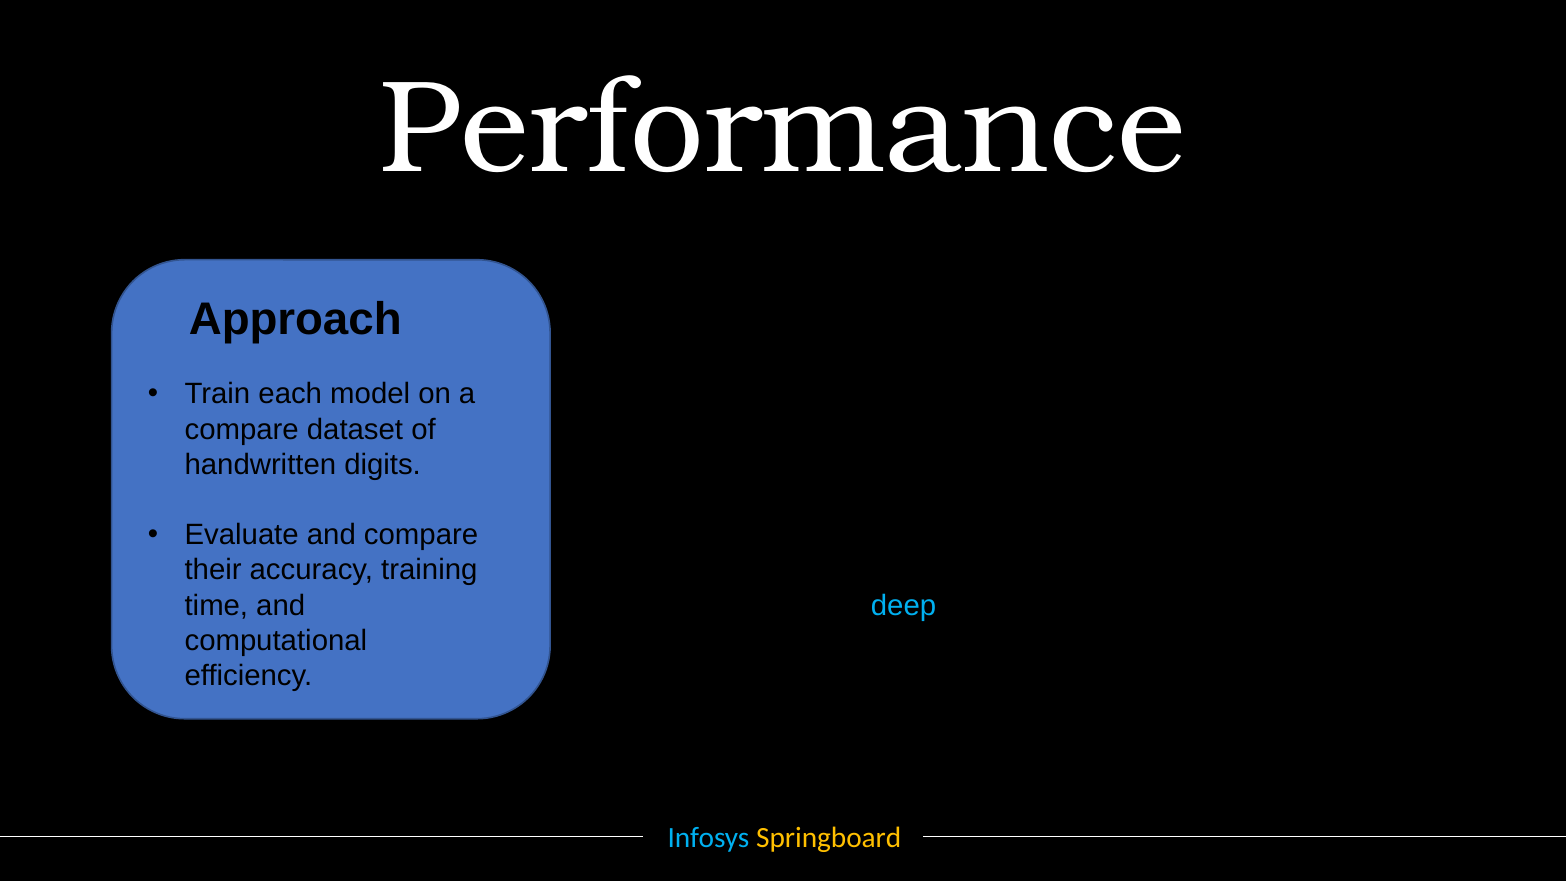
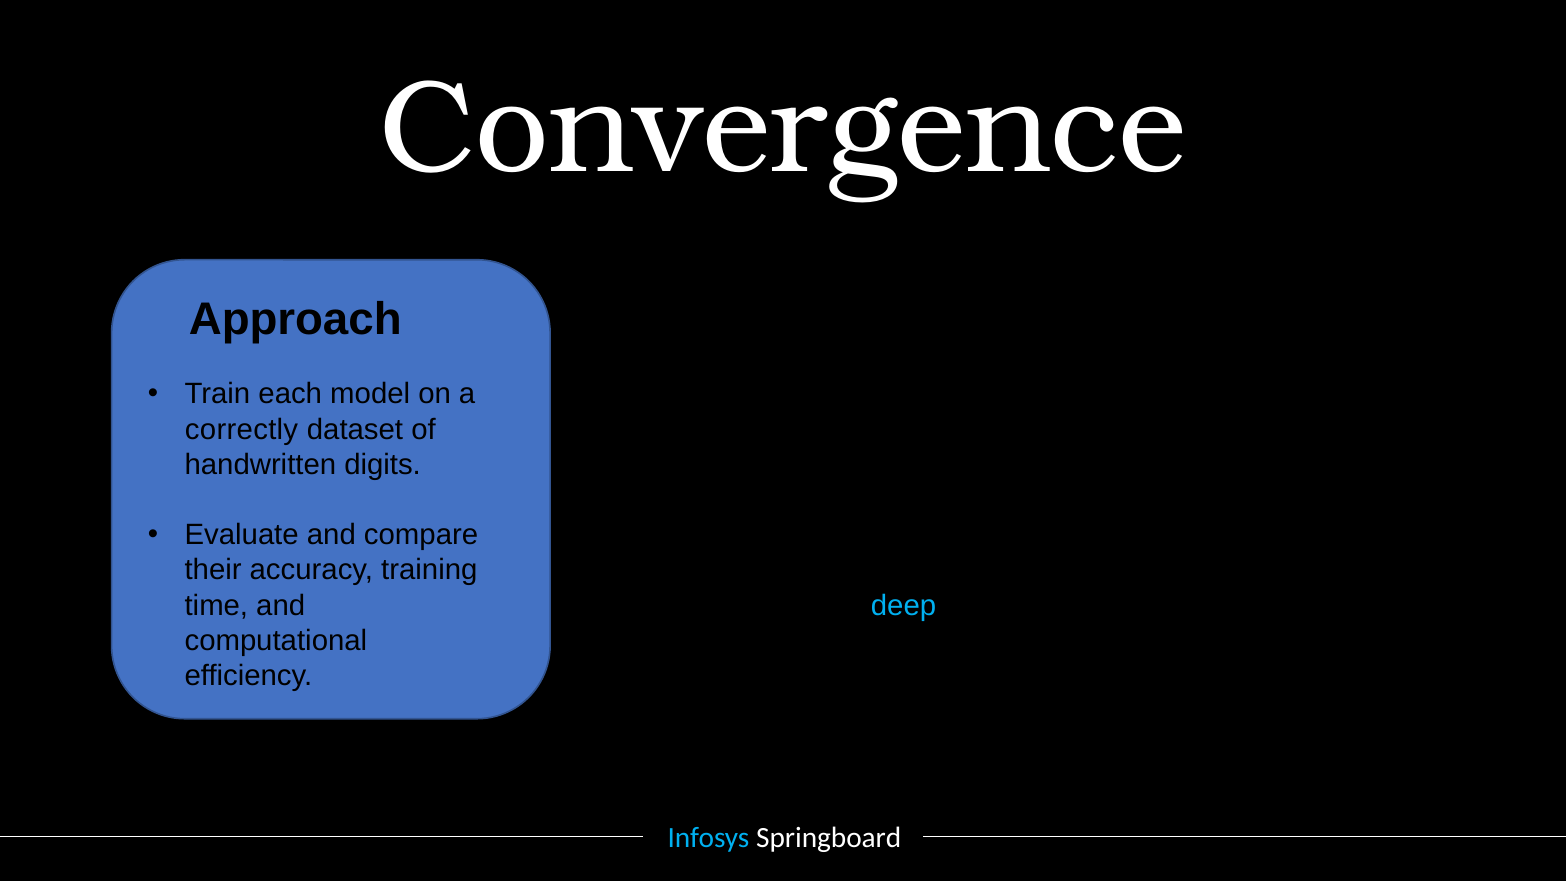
Performance at (782, 128): Performance -> Convergence
compare at (242, 429): compare -> correctly
Springboard colour: yellow -> white
